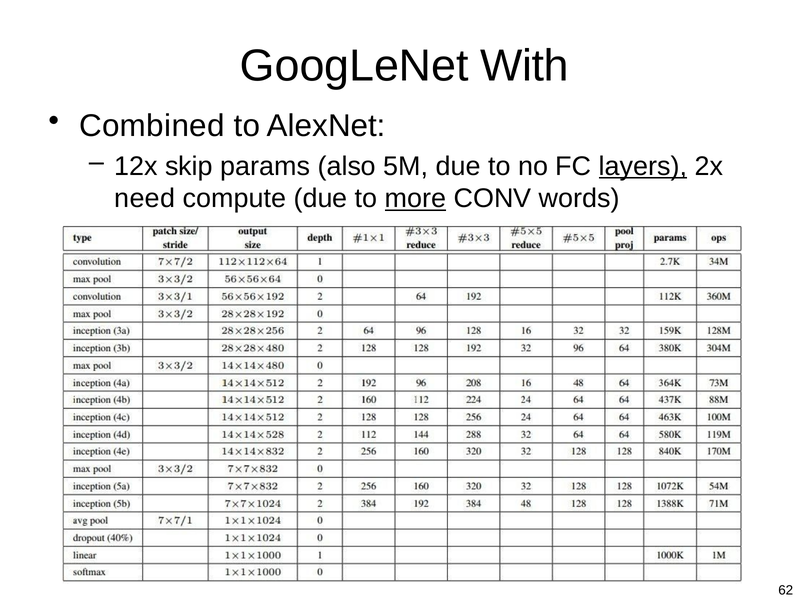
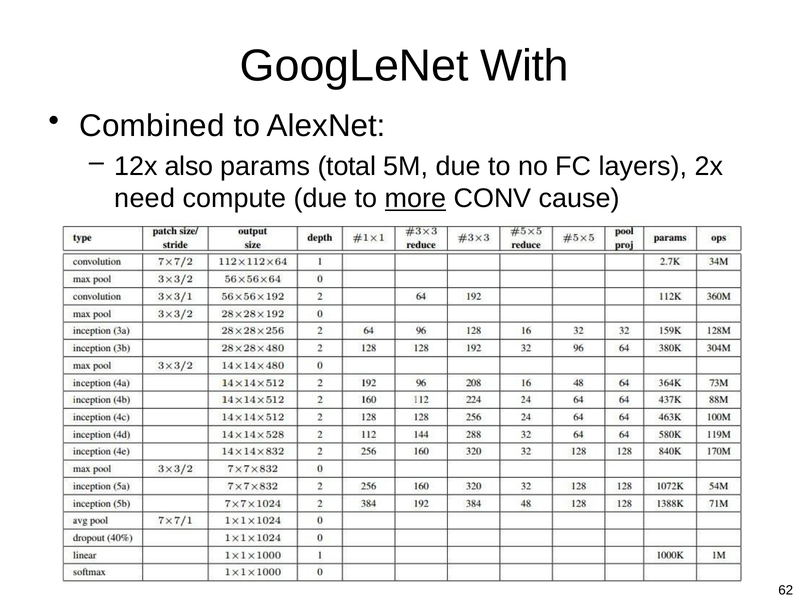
skip: skip -> also
also: also -> total
layers underline: present -> none
words: words -> cause
